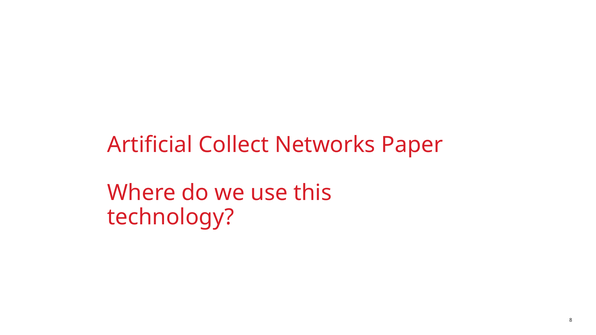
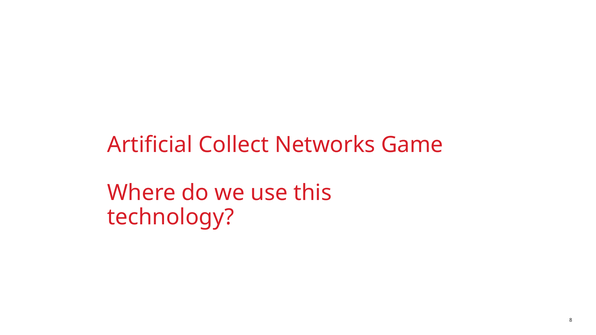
Paper: Paper -> Game
